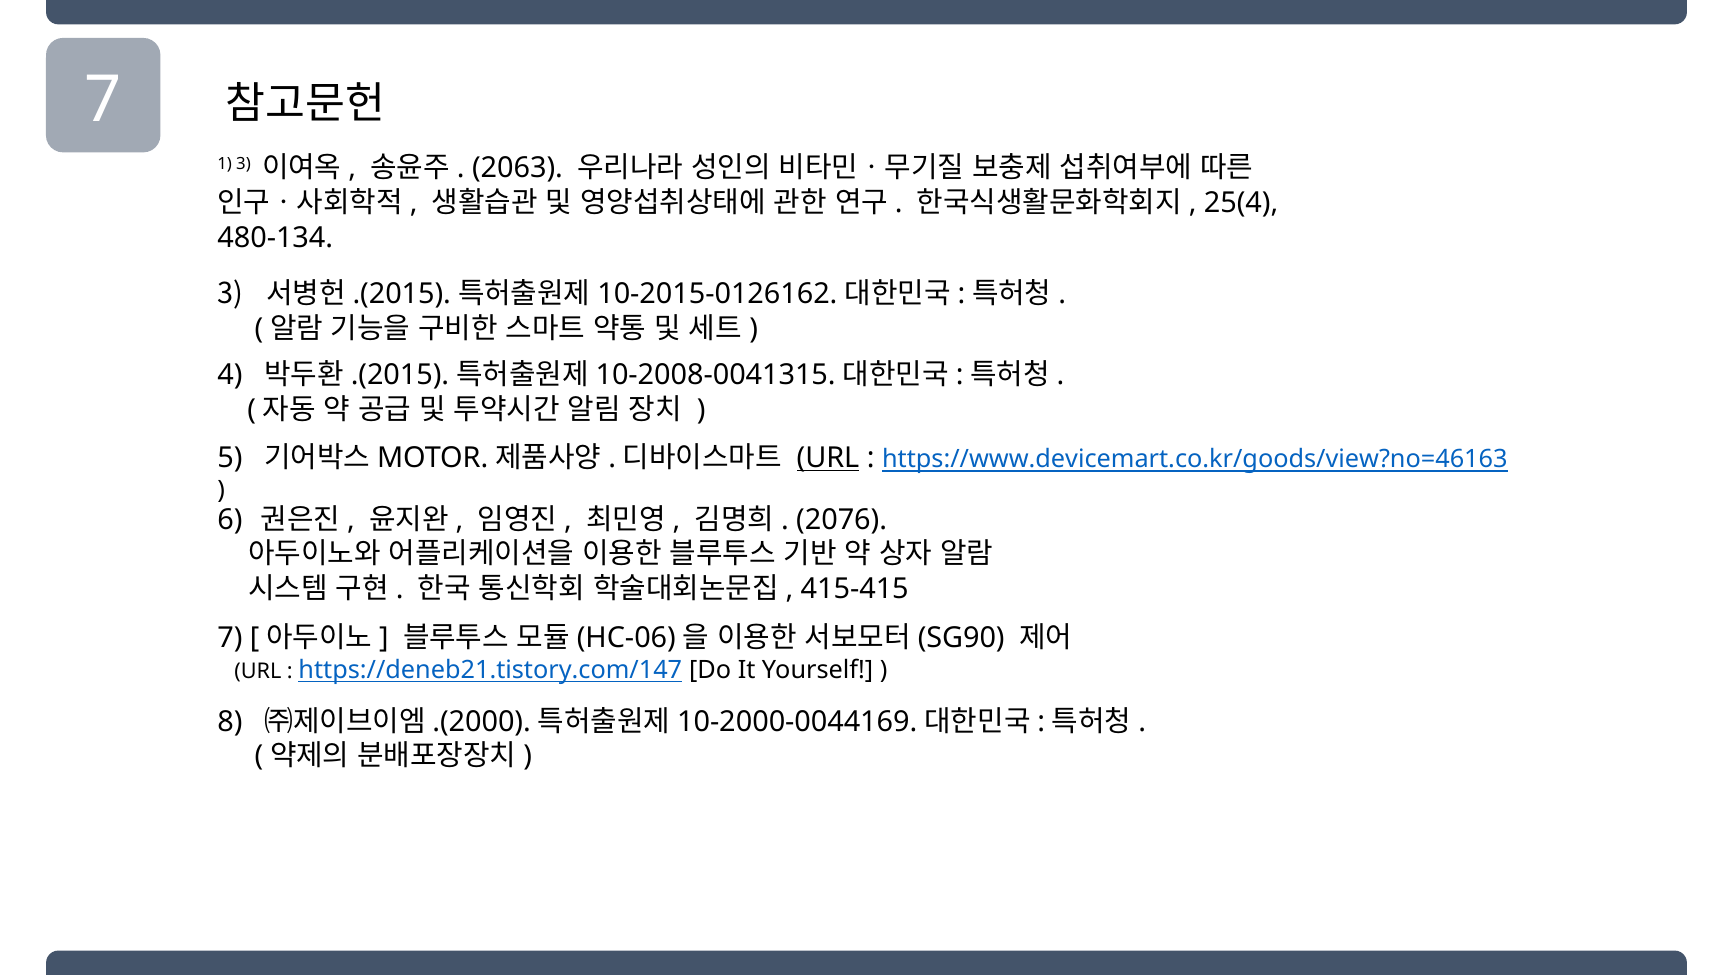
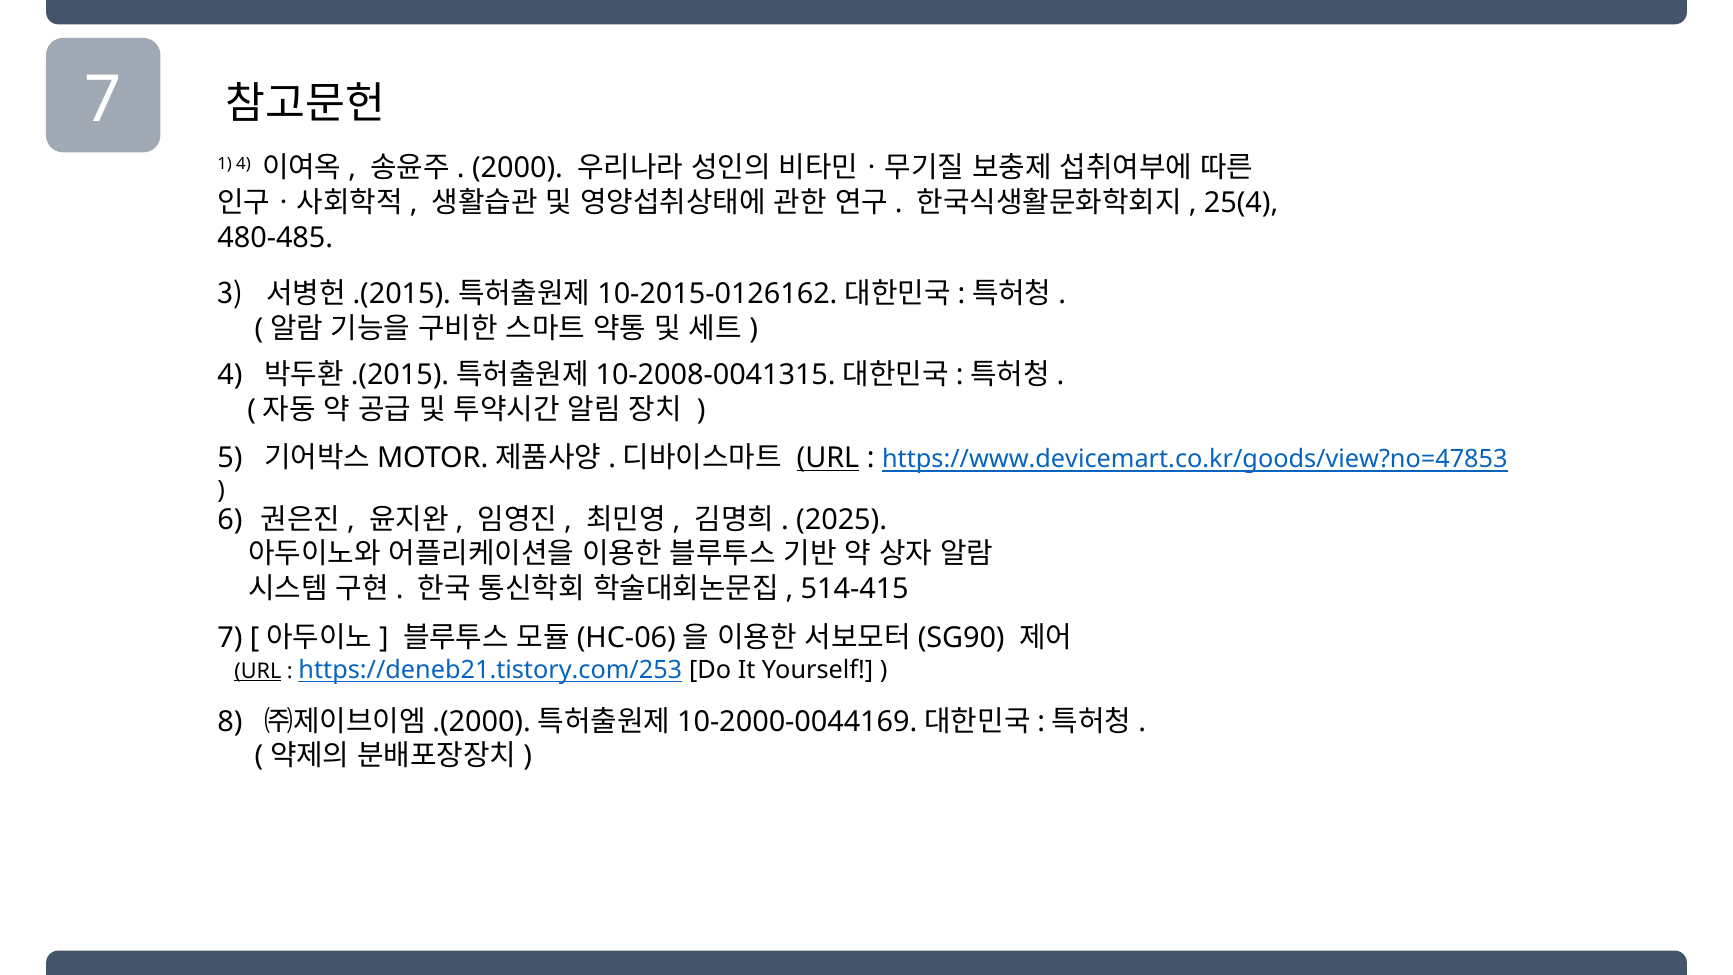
1 3: 3 -> 4
2063: 2063 -> 2000
480-134: 480-134 -> 480-485
https://www.devicemart.co.kr/goods/view?no=46163: https://www.devicemart.co.kr/goods/view?no=46163 -> https://www.devicemart.co.kr/goods/view?no=47853
2076: 2076 -> 2025
415-415: 415-415 -> 514-415
URL at (258, 671) underline: none -> present
https://deneb21.tistory.com/147: https://deneb21.tistory.com/147 -> https://deneb21.tistory.com/253
